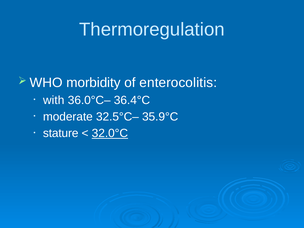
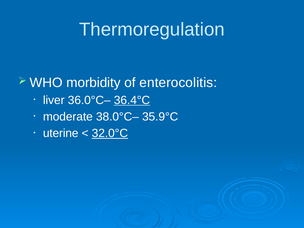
with: with -> liver
36.4°C underline: none -> present
32.5°C–: 32.5°C– -> 38.0°C–
stature: stature -> uterine
